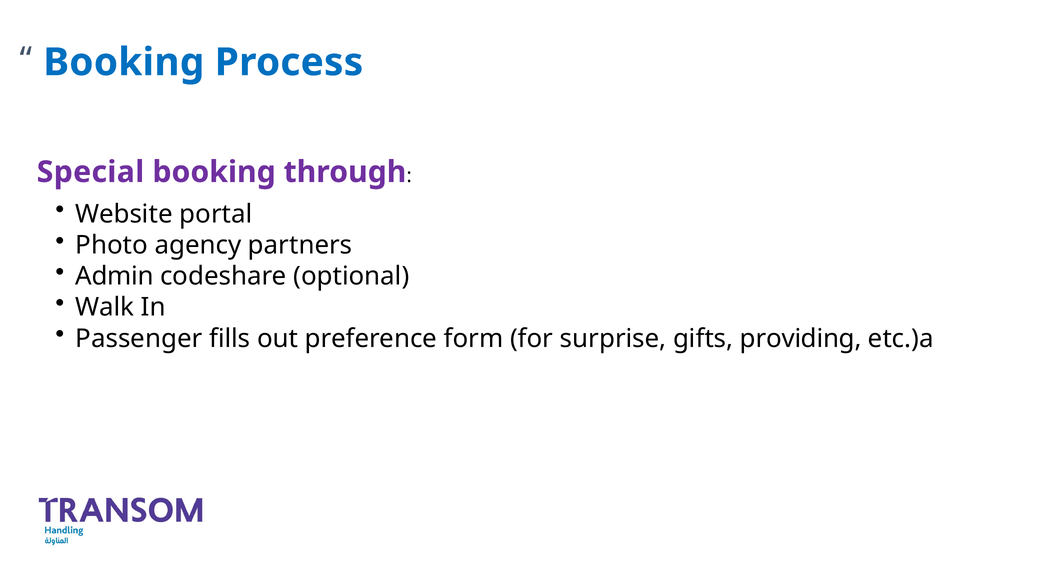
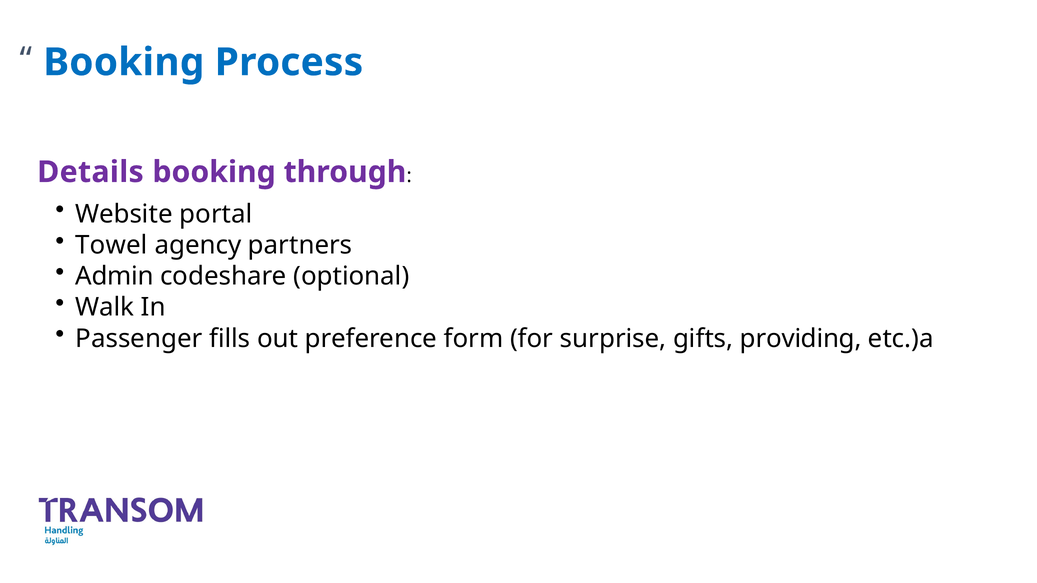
Special: Special -> Details
Photo: Photo -> Towel
